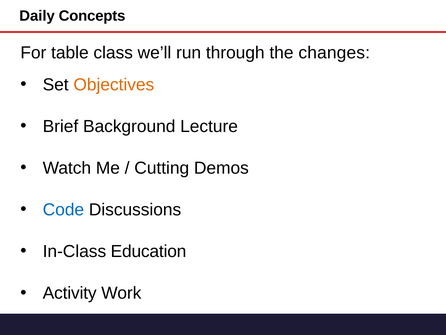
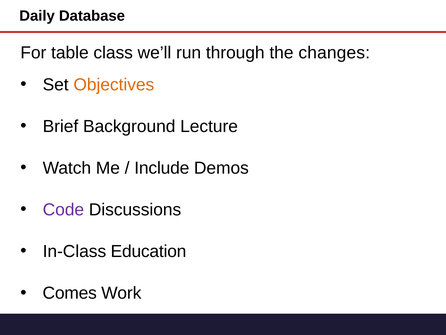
Concepts: Concepts -> Database
Cutting: Cutting -> Include
Code colour: blue -> purple
Activity: Activity -> Comes
